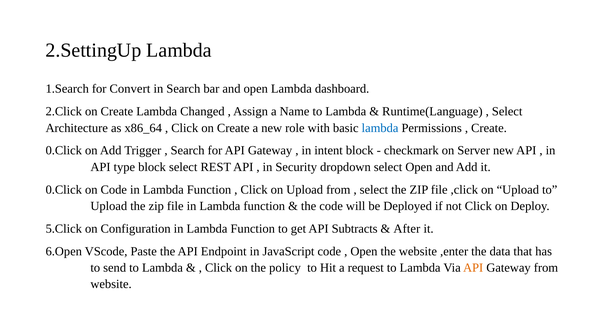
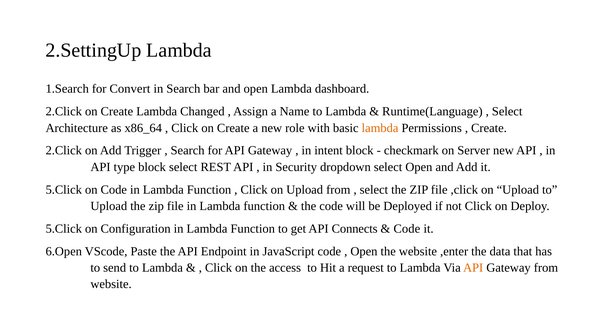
lambda at (380, 128) colour: blue -> orange
0.Click at (64, 151): 0.Click -> 2.Click
0.Click at (64, 190): 0.Click -> 5.Click
Subtracts: Subtracts -> Connects
After at (407, 229): After -> Code
policy: policy -> access
